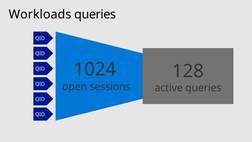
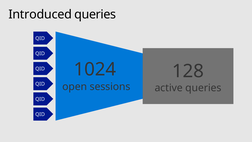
Workloads: Workloads -> Introduced
